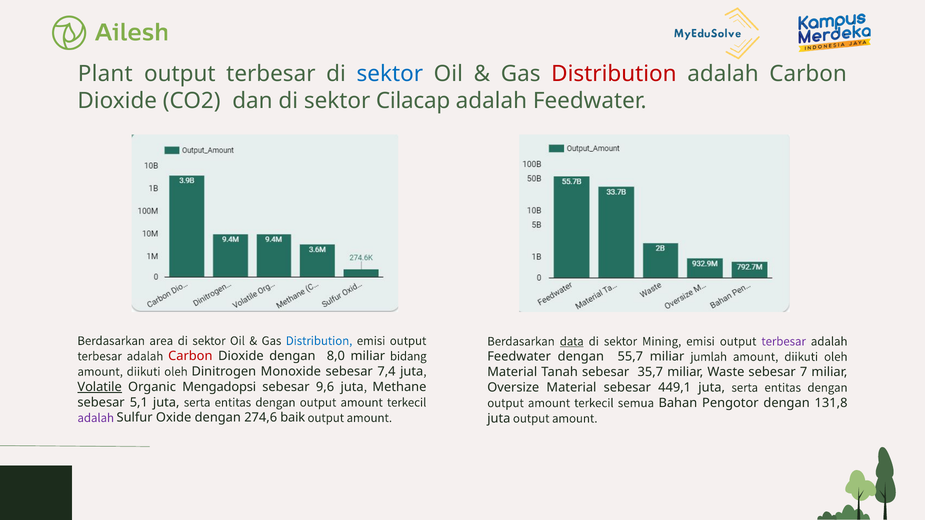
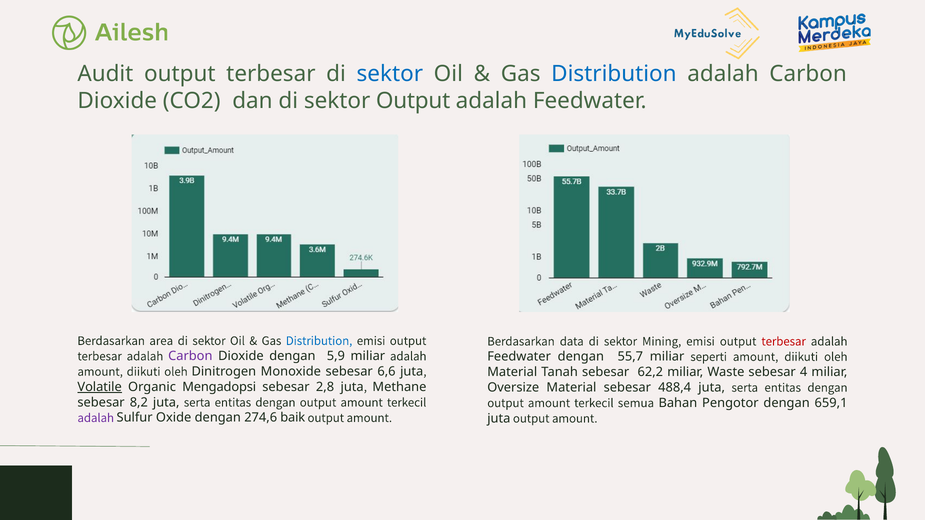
Plant: Plant -> Audit
Distribution at (614, 74) colour: red -> blue
sektor Cilacap: Cilacap -> Output
data underline: present -> none
terbesar at (784, 341) colour: purple -> red
Carbon at (190, 356) colour: red -> purple
8,0: 8,0 -> 5,9
miliar bidang: bidang -> adalah
jumlah: jumlah -> seperti
7,4: 7,4 -> 6,6
35,7: 35,7 -> 62,2
7: 7 -> 4
9,6: 9,6 -> 2,8
449,1: 449,1 -> 488,4
131,8: 131,8 -> 659,1
5,1: 5,1 -> 8,2
